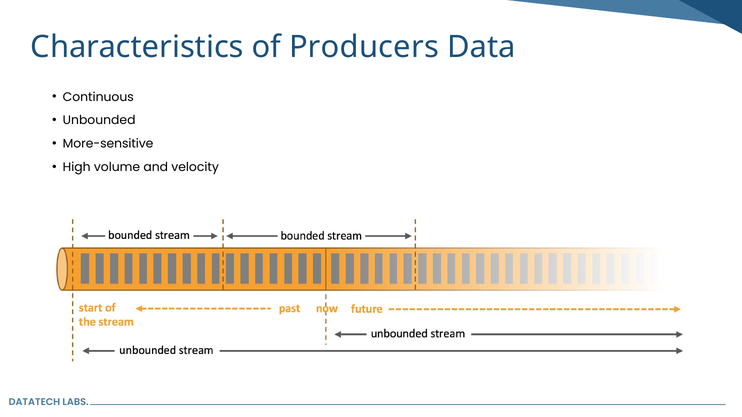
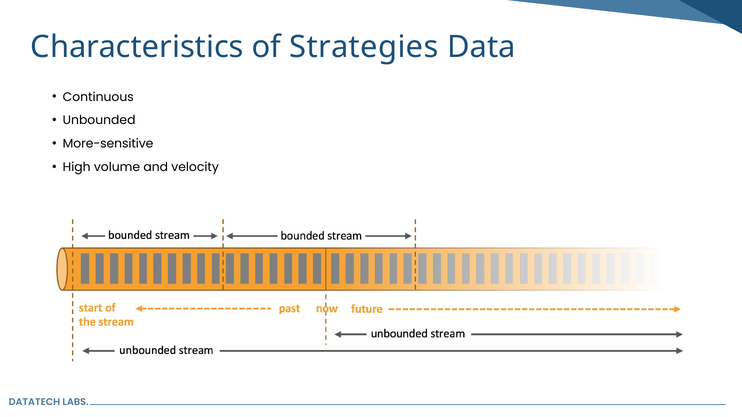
Producers: Producers -> Strategies
